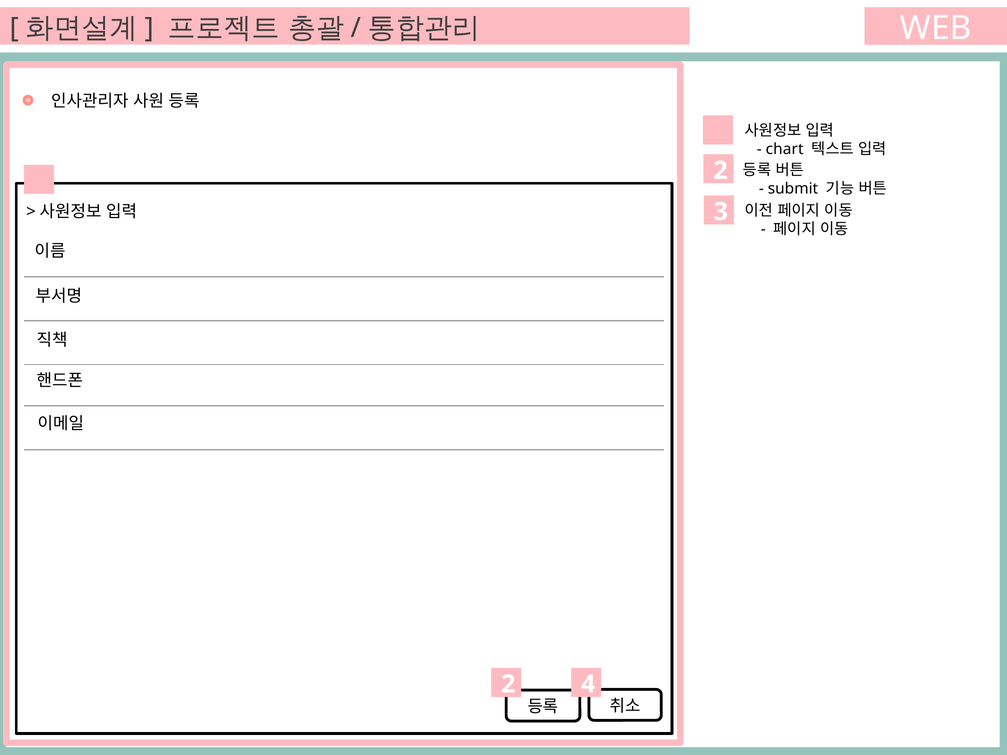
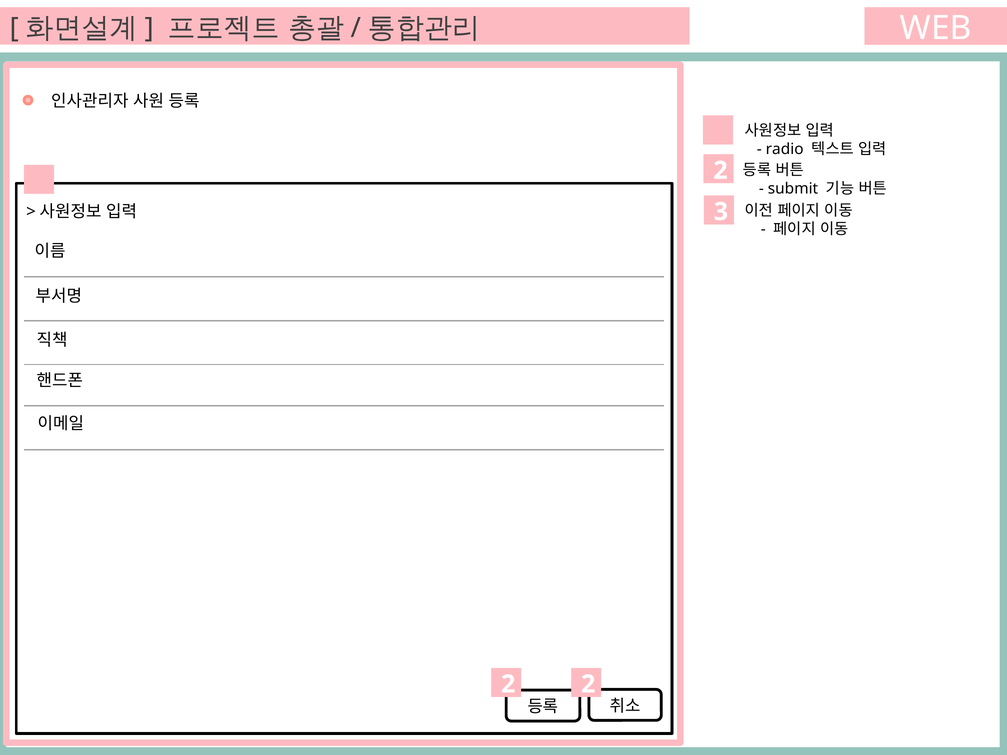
chart: chart -> radio
2 4: 4 -> 2
